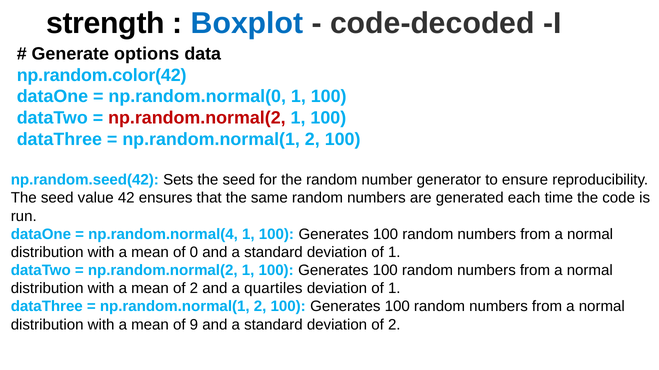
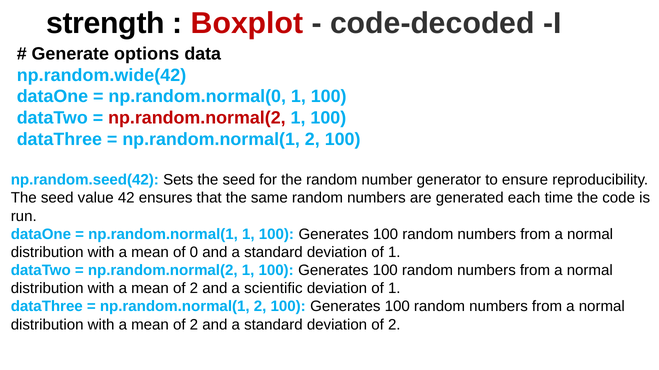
Boxplot colour: blue -> red
np.random.color(42: np.random.color(42 -> np.random.wide(42
np.random.normal(4 at (163, 235): np.random.normal(4 -> np.random.normal(1
quartiles: quartiles -> scientific
9 at (194, 325): 9 -> 2
